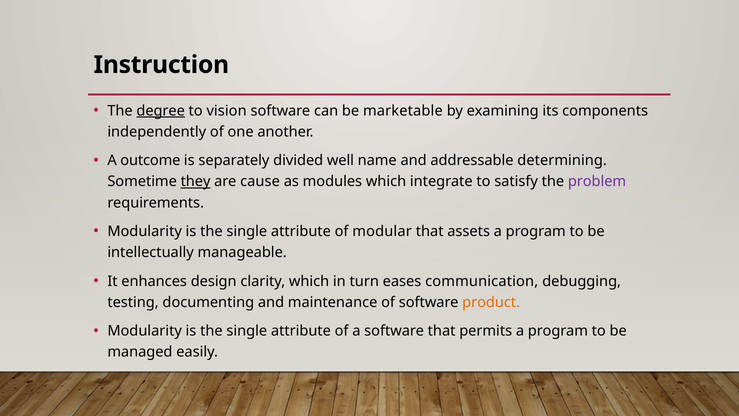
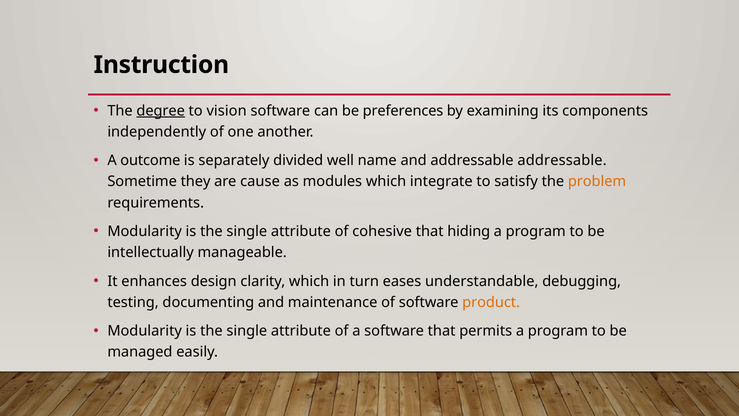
marketable: marketable -> preferences
addressable determining: determining -> addressable
they underline: present -> none
problem colour: purple -> orange
modular: modular -> cohesive
assets: assets -> hiding
communication: communication -> understandable
